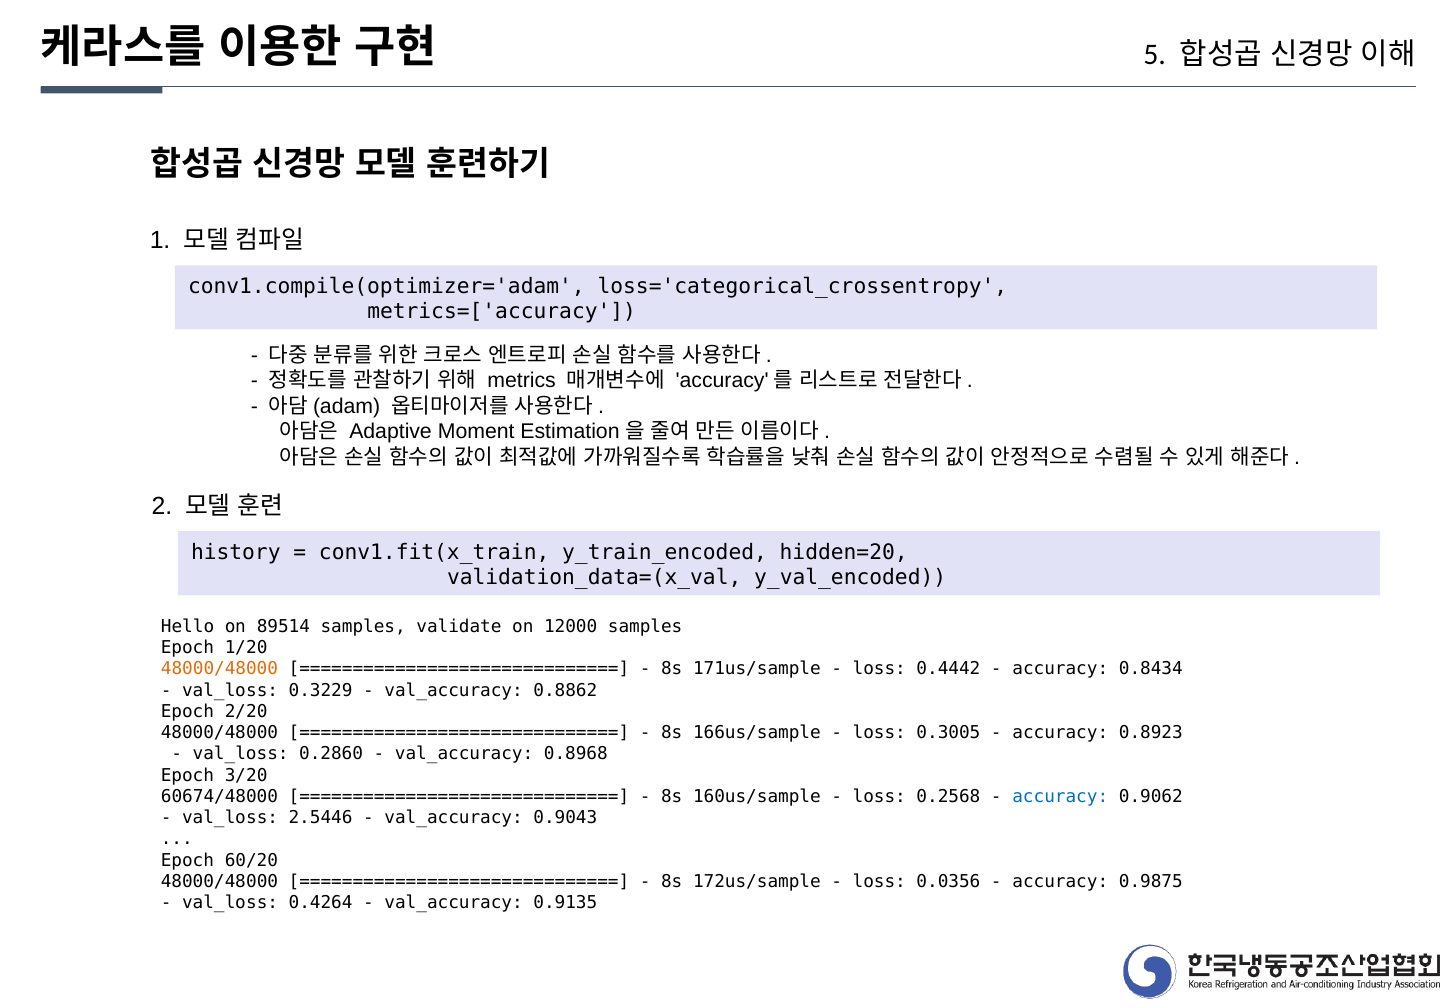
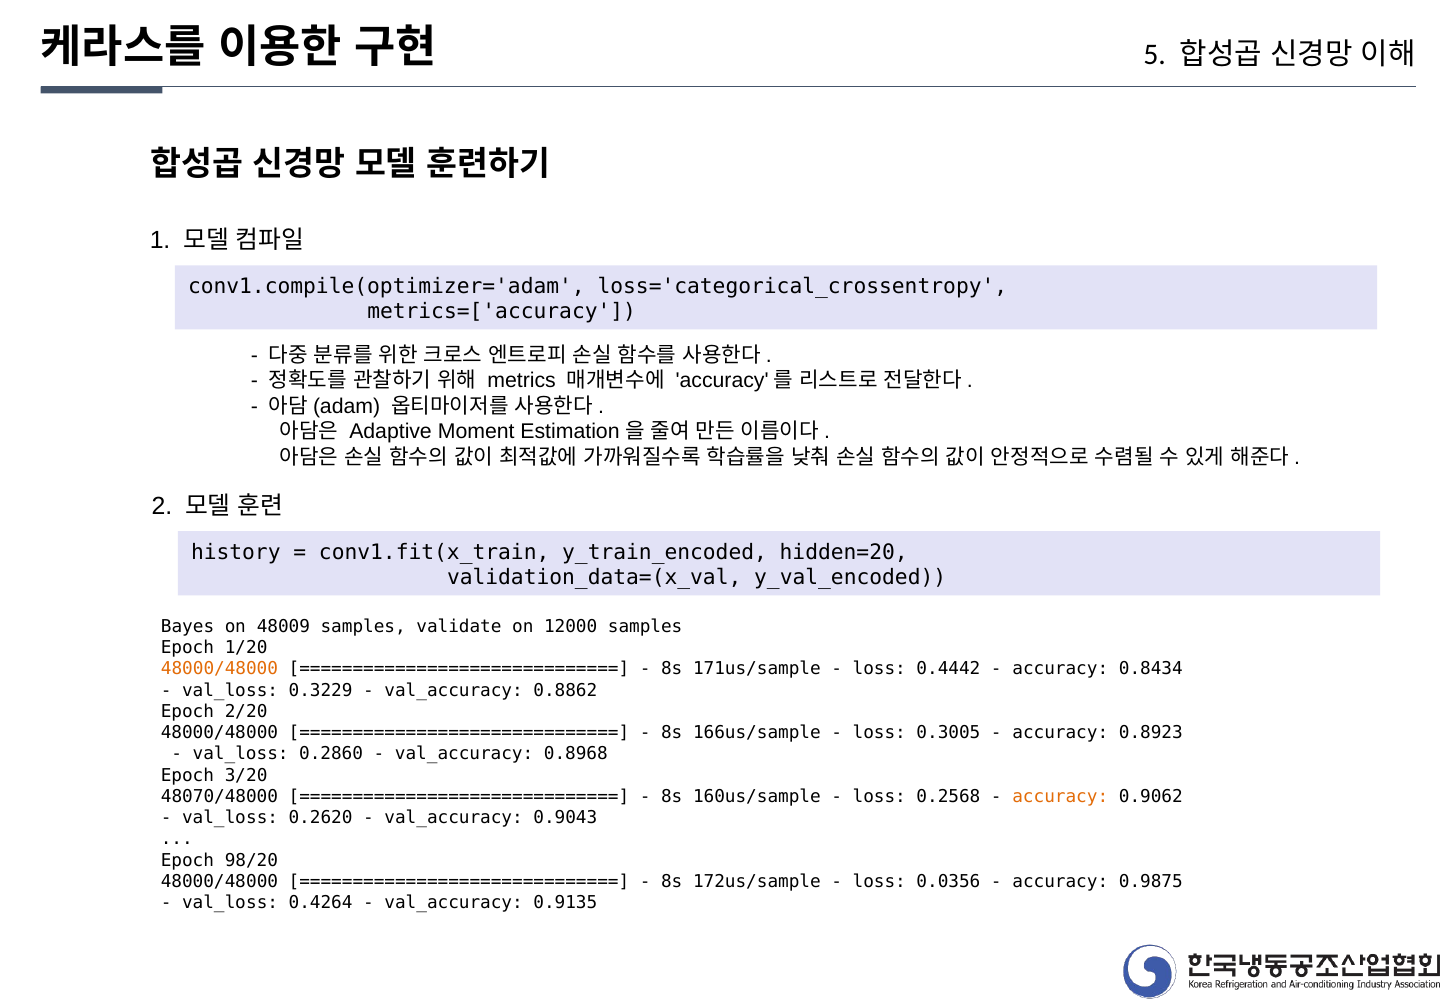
Hello: Hello -> Bayes
89514: 89514 -> 48009
60674/48000: 60674/48000 -> 48070/48000
accuracy at (1060, 797) colour: blue -> orange
2.5446: 2.5446 -> 0.2620
60/20: 60/20 -> 98/20
